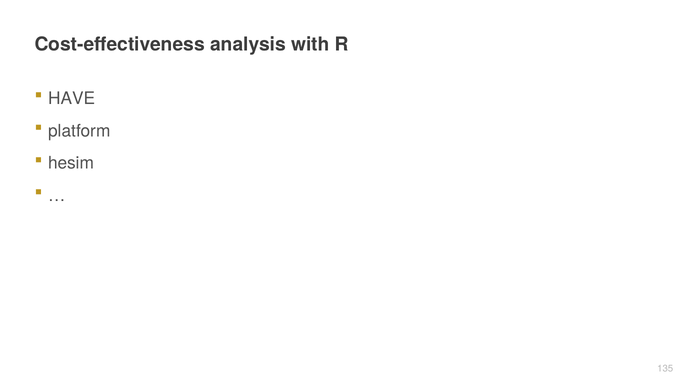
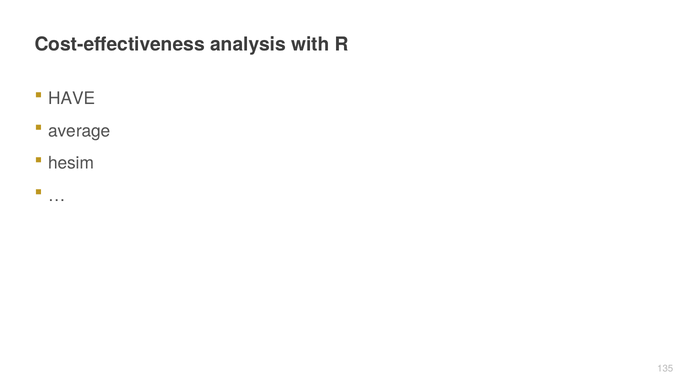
platform: platform -> average
